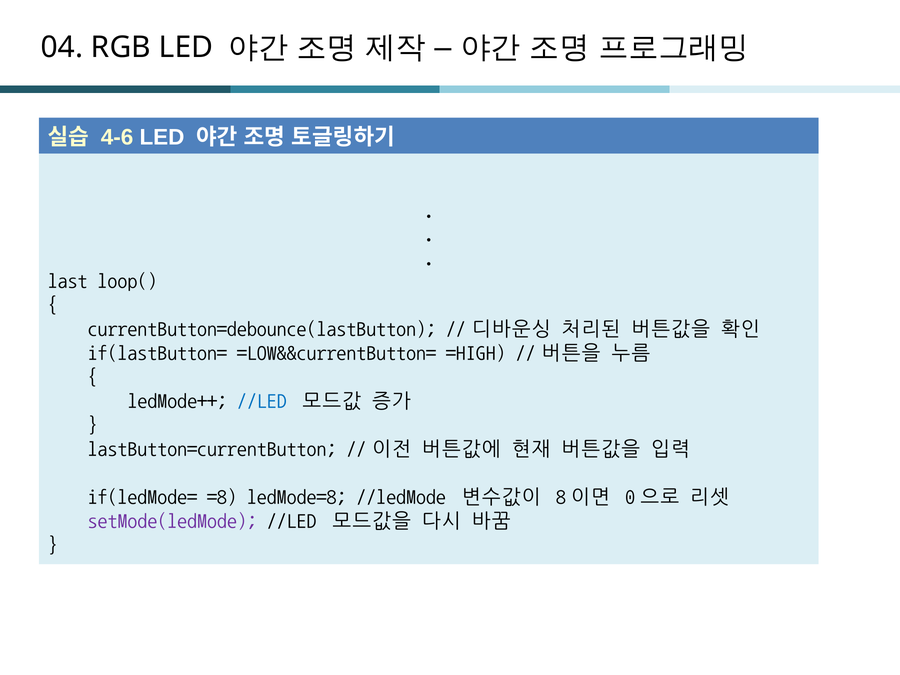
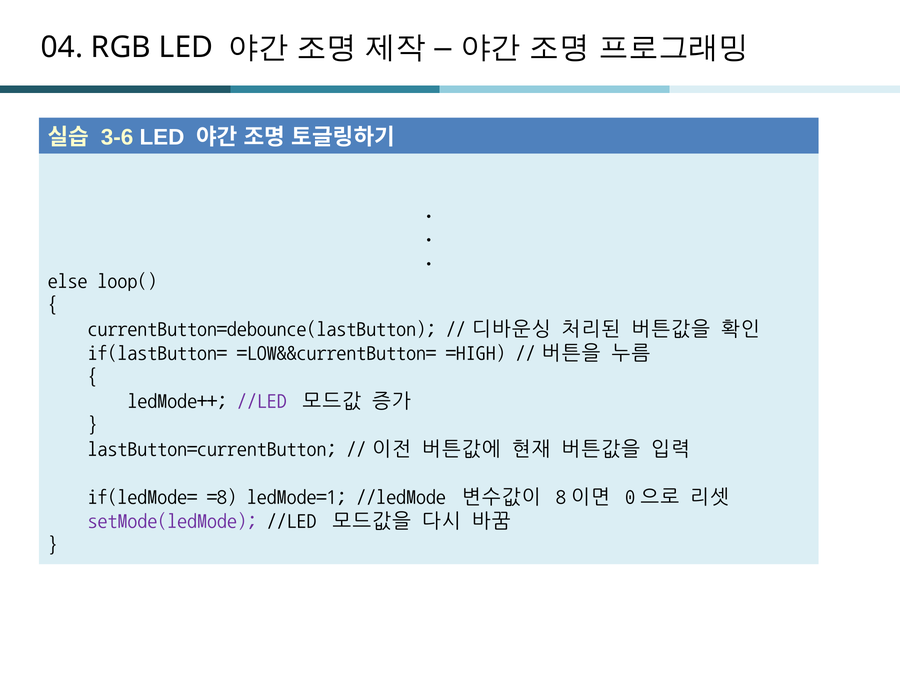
4-6: 4-6 -> 3-6
last: last -> else
//LED at (262, 401) colour: blue -> purple
ledMode=8: ledMode=8 -> ledMode=1
